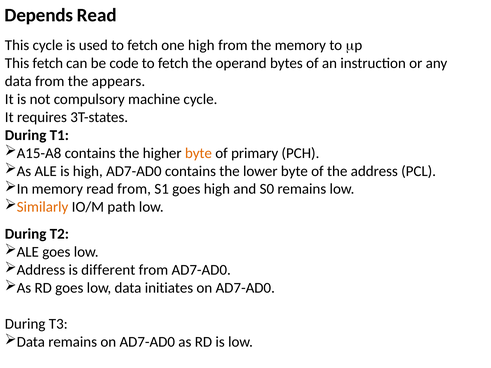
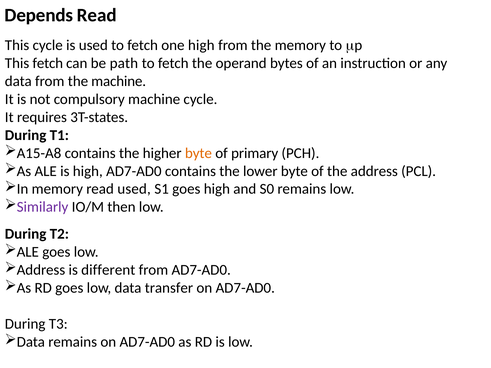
code: code -> path
the appears: appears -> machine
read from: from -> used
Similarly colour: orange -> purple
path: path -> then
initiates: initiates -> transfer
